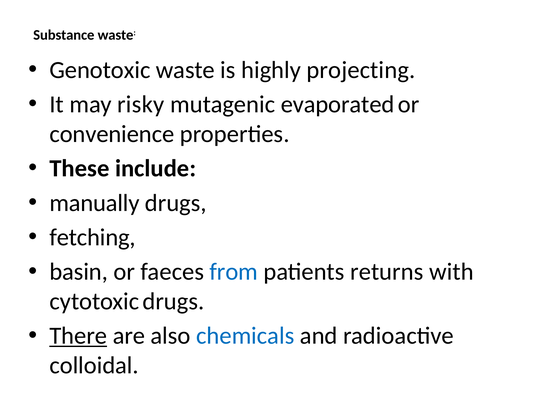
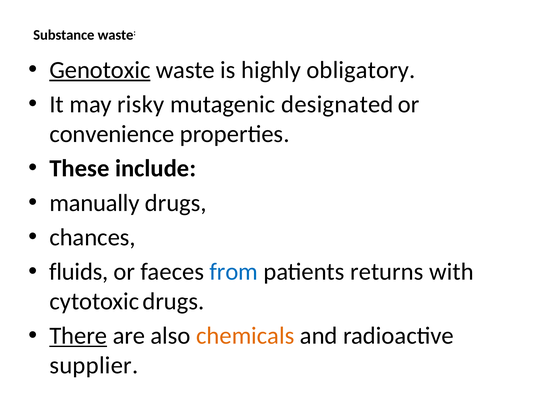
Genotoxic underline: none -> present
projecting: projecting -> obligatory
evaporated: evaporated -> designated
fetching: fetching -> chances
basin: basin -> fluids
chemicals colour: blue -> orange
colloidal: colloidal -> supplier
